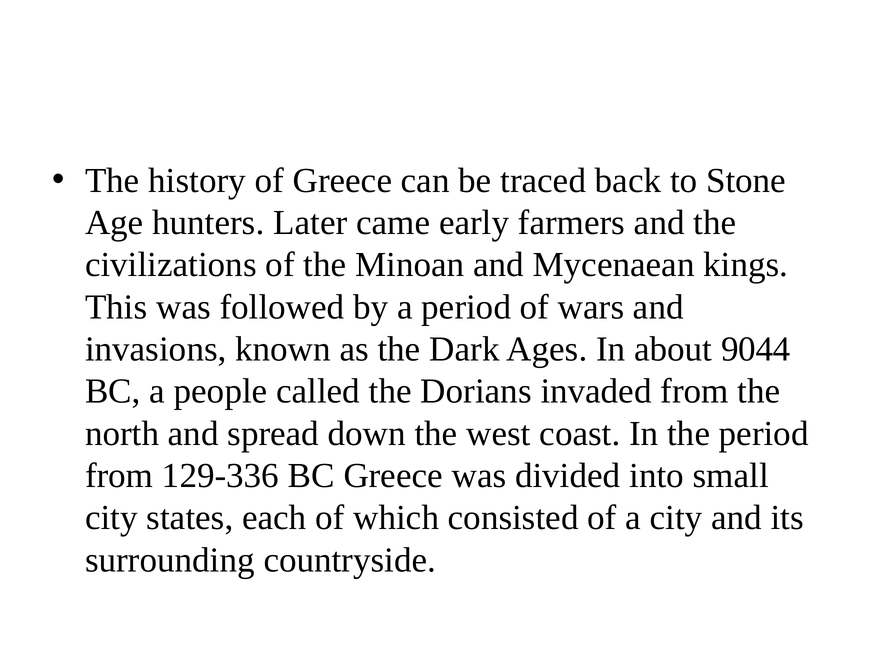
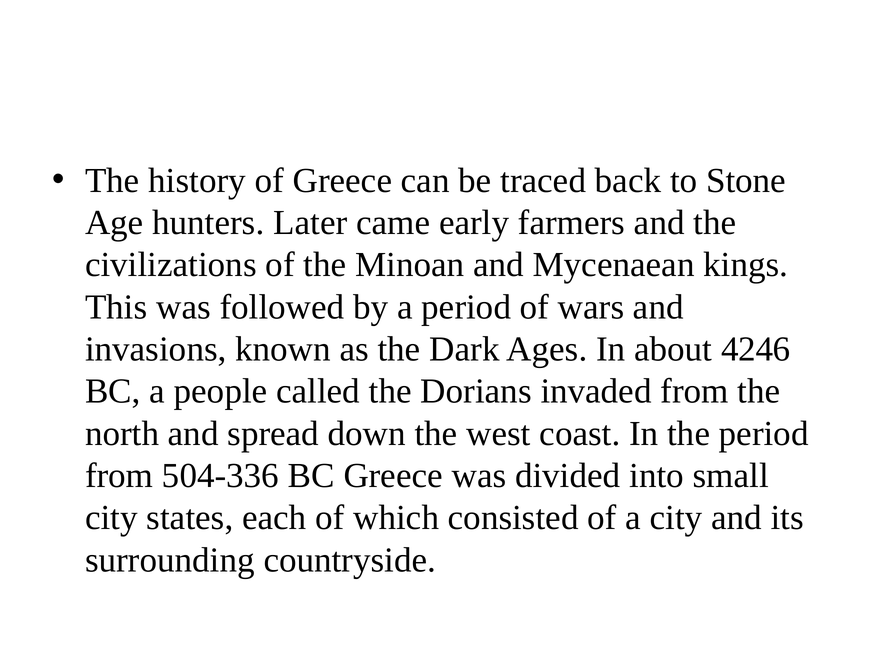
9044: 9044 -> 4246
129-336: 129-336 -> 504-336
